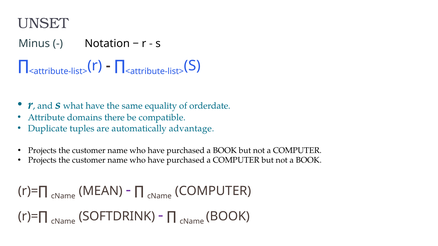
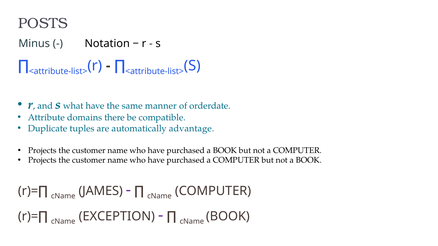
UNSET: UNSET -> POSTS
equality: equality -> manner
MEAN: MEAN -> JAMES
SOFTDRINK: SOFTDRINK -> EXCEPTION
